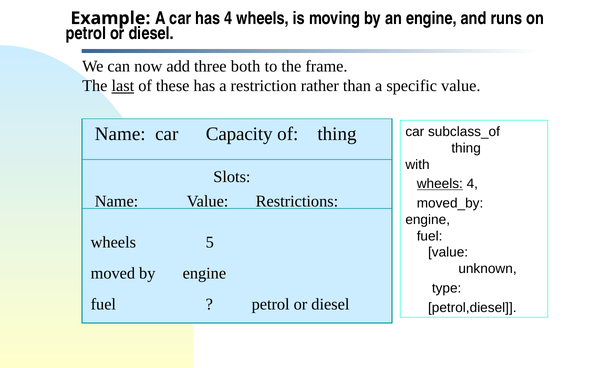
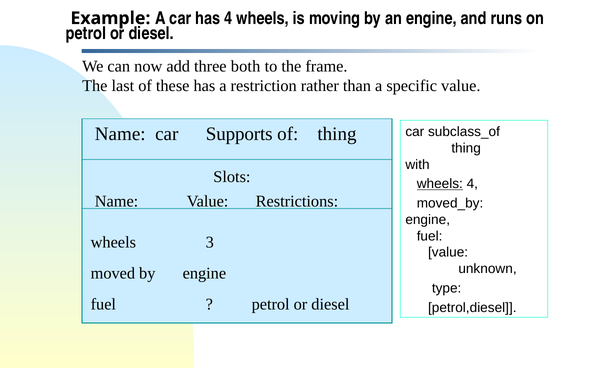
last underline: present -> none
Capacity: Capacity -> Supports
5: 5 -> 3
